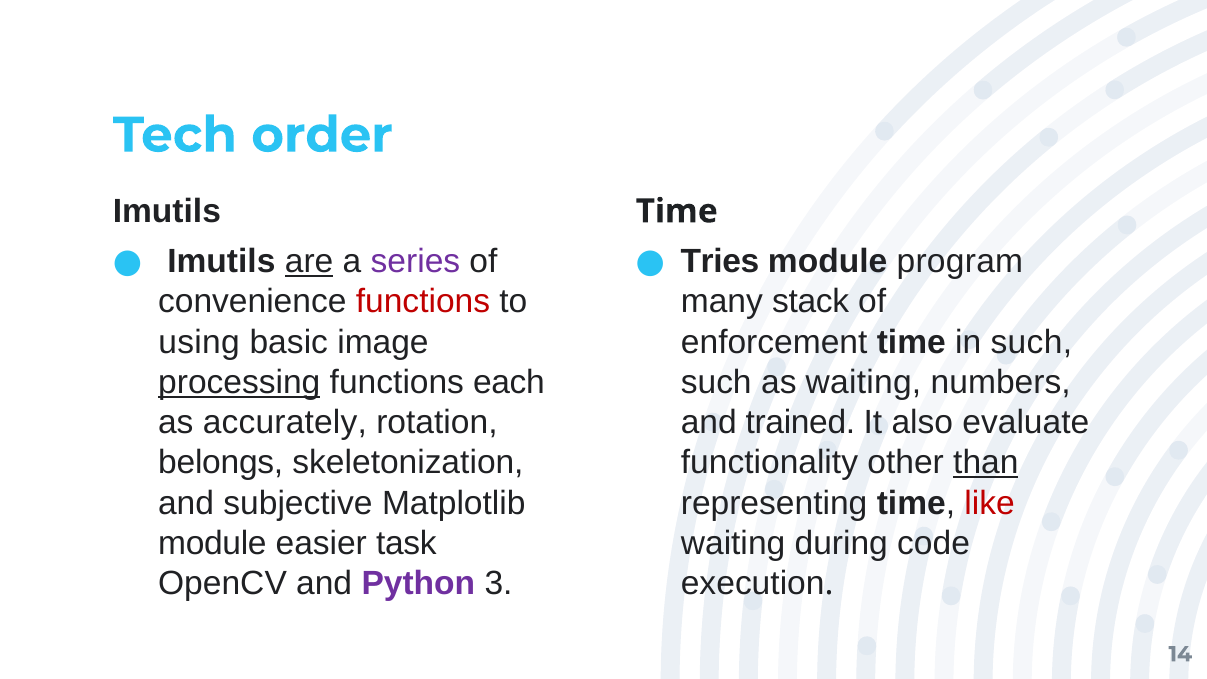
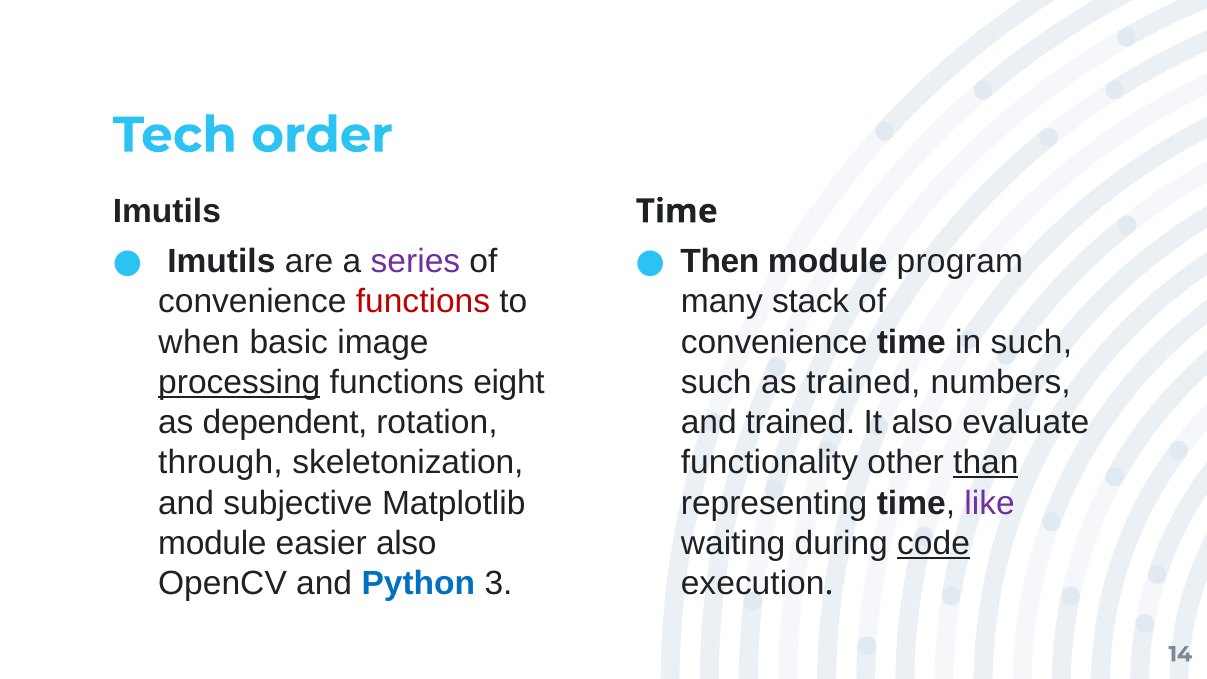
are underline: present -> none
Tries: Tries -> Then
using: using -> when
enforcement at (774, 342): enforcement -> convenience
each: each -> eight
as waiting: waiting -> trained
accurately: accurately -> dependent
belongs: belongs -> through
like colour: red -> purple
easier task: task -> also
code underline: none -> present
Python colour: purple -> blue
